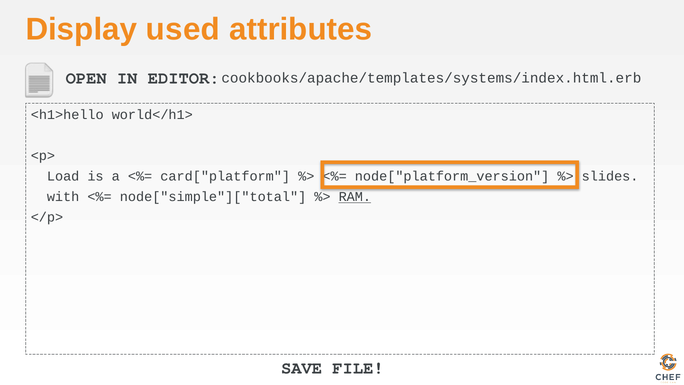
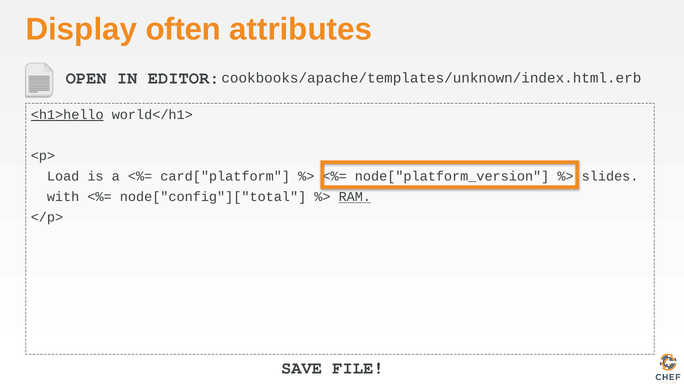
used: used -> often
cookbooks/apache/templates/systems/index.html.erb: cookbooks/apache/templates/systems/index.html.erb -> cookbooks/apache/templates/unknown/index.html.erb
<h1>hello underline: none -> present
node["simple"]["total: node["simple"]["total -> node["config"]["total
